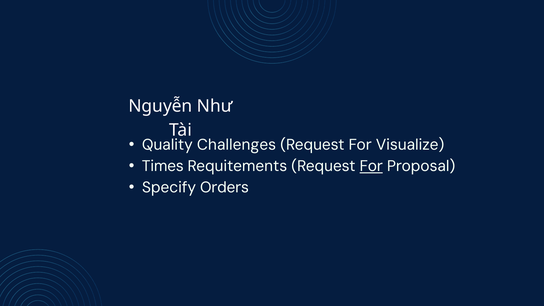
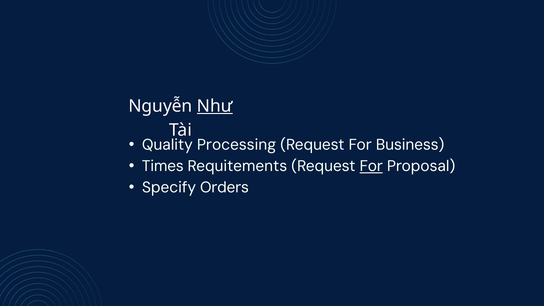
Như underline: none -> present
Challenges: Challenges -> Processing
Visualize: Visualize -> Business
